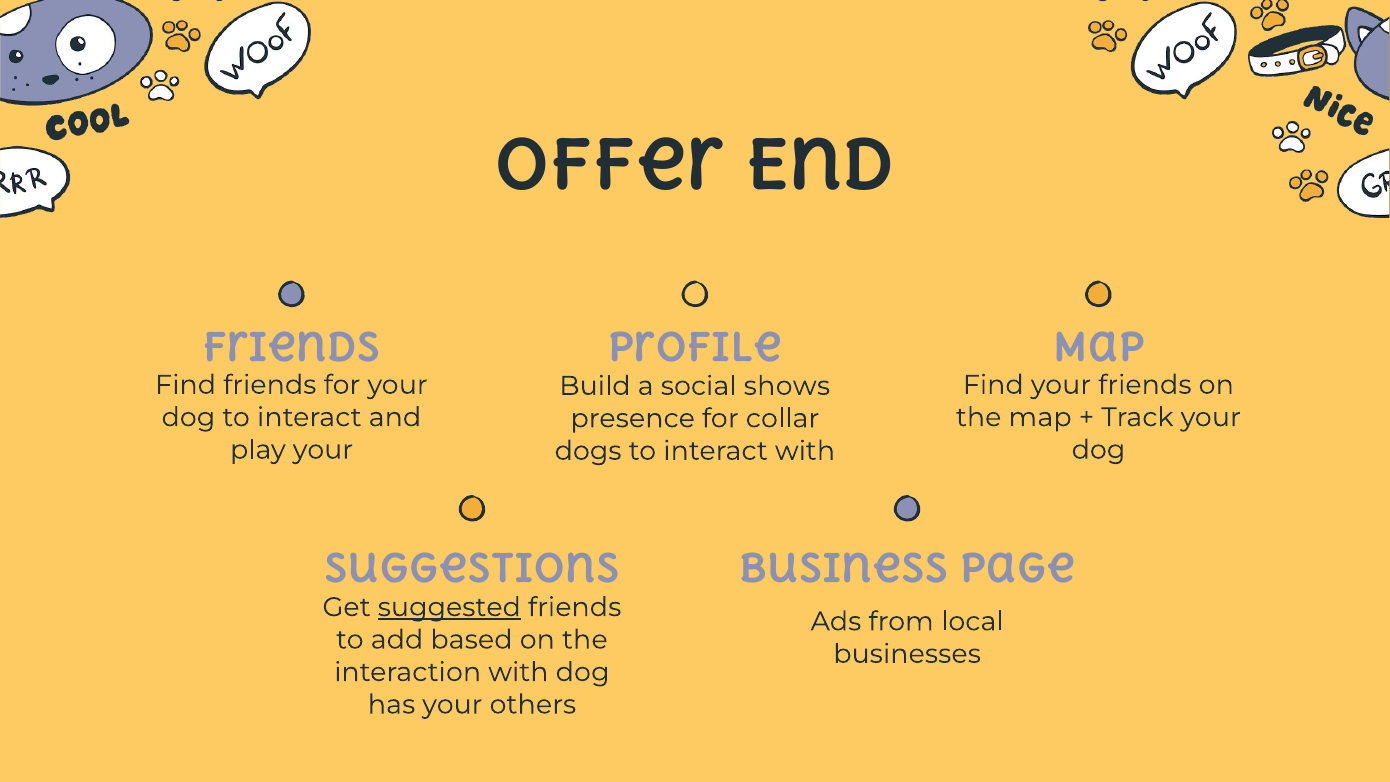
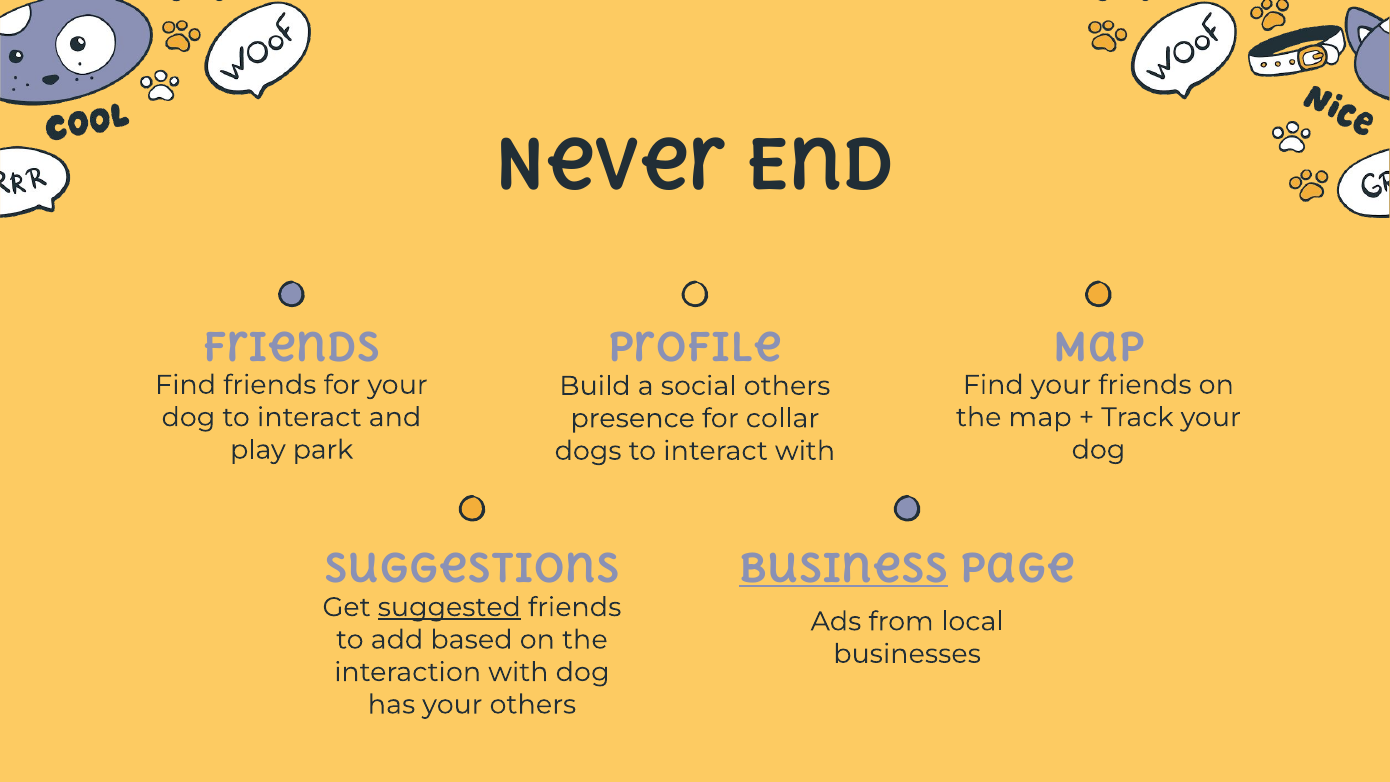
Offer: Offer -> Never
social shows: shows -> others
play your: your -> park
Business underline: none -> present
